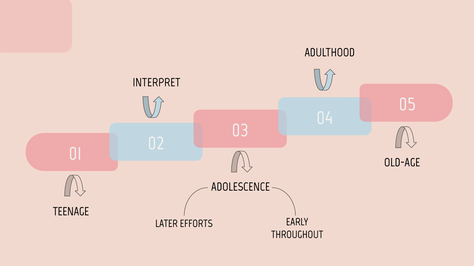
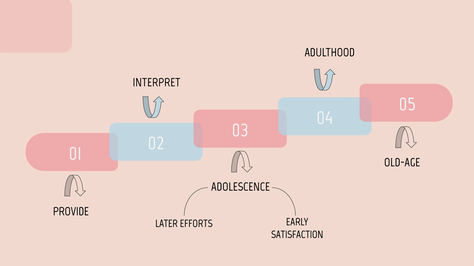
TEENAGE: TEENAGE -> PROVIDE
THROUGHOUT: THROUGHOUT -> SATISFACTION
